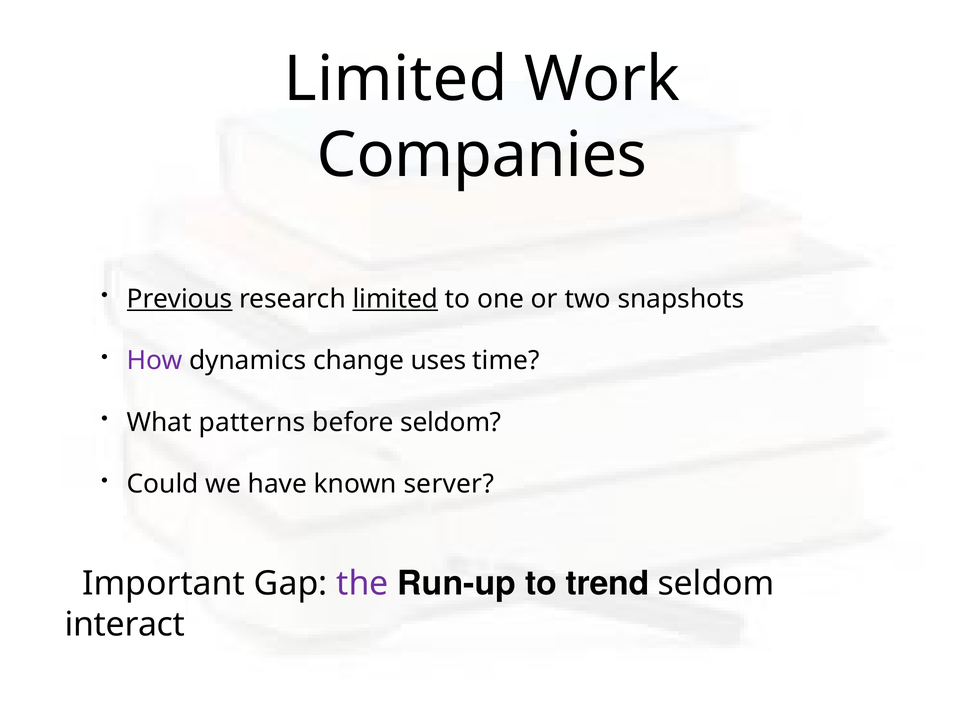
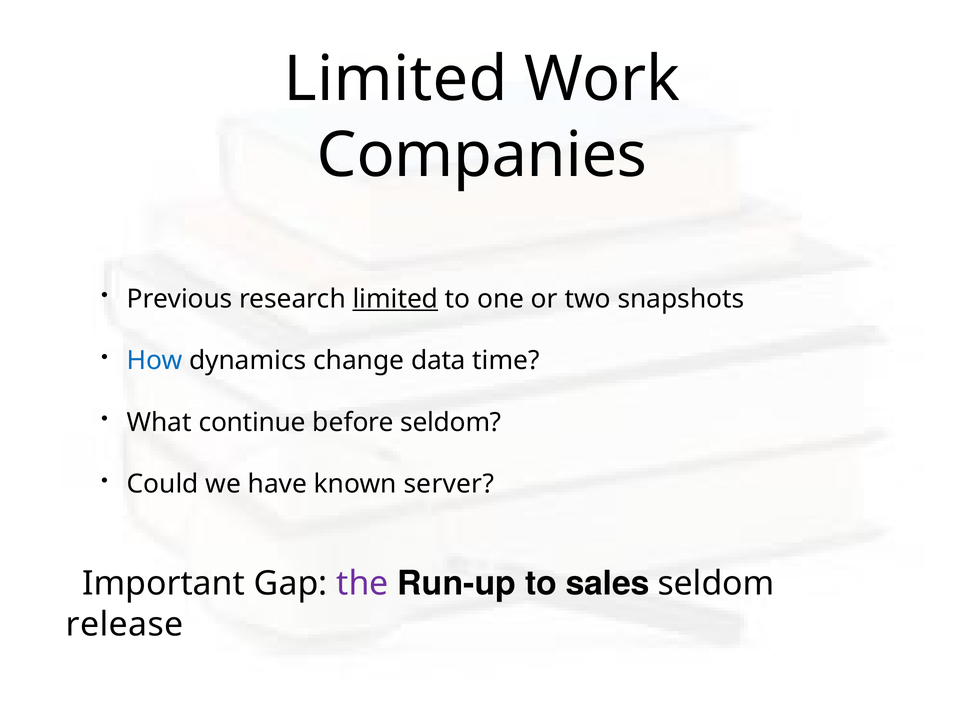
Previous underline: present -> none
How colour: purple -> blue
uses: uses -> data
patterns: patterns -> continue
trend: trend -> sales
interact: interact -> release
